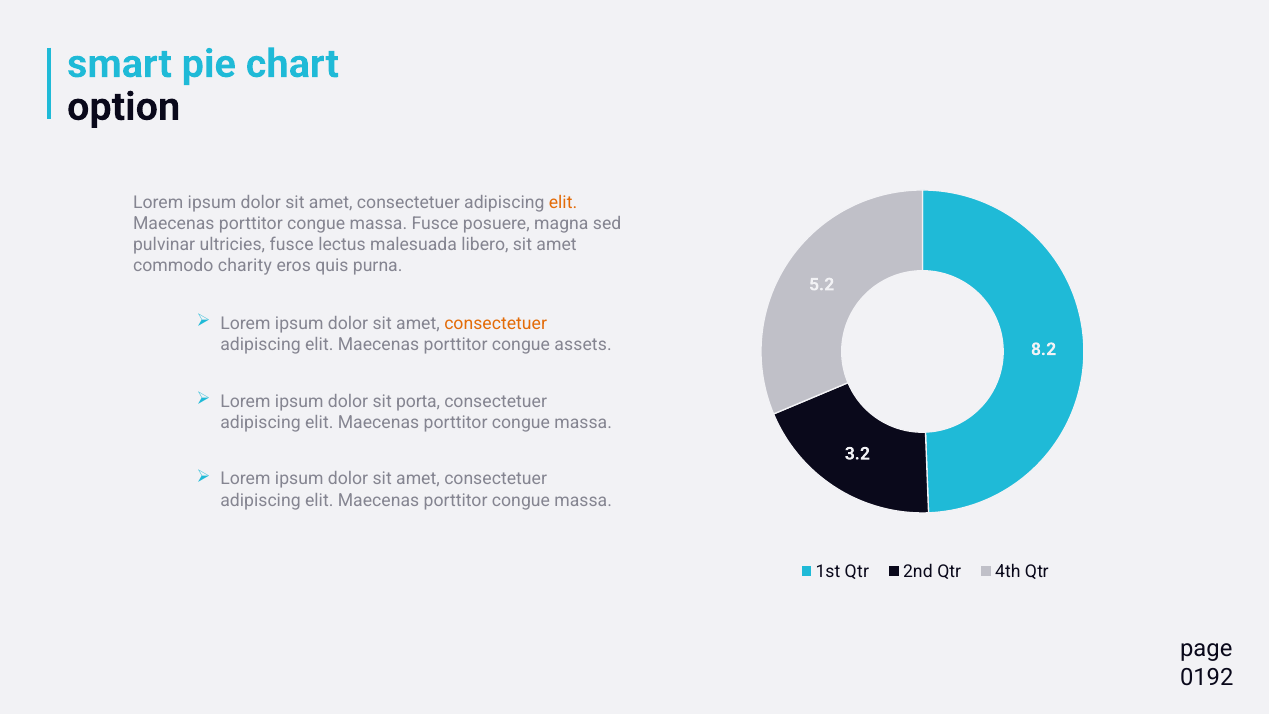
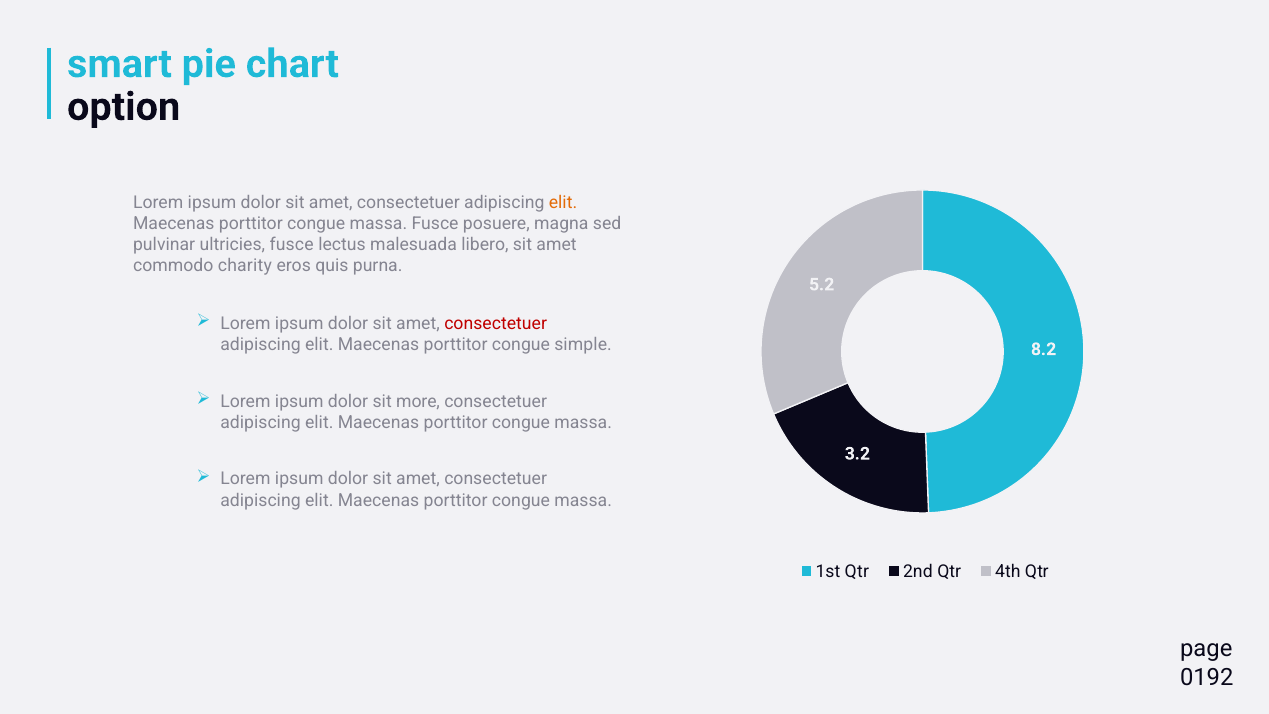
consectetuer at (496, 323) colour: orange -> red
assets: assets -> simple
porta: porta -> more
